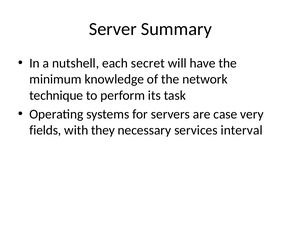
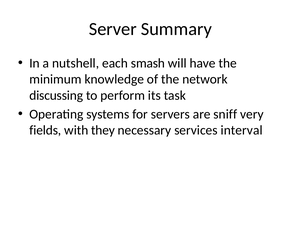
secret: secret -> smash
technique: technique -> discussing
case: case -> sniff
